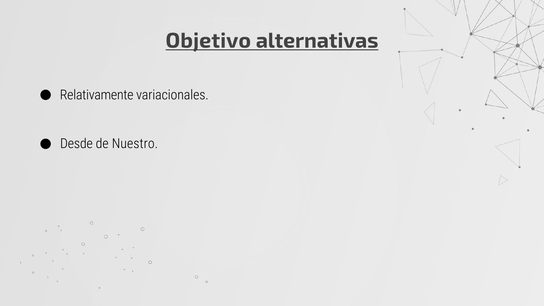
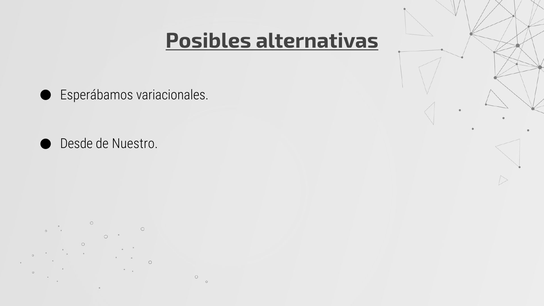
Objetivo: Objetivo -> Posibles
Relativamente: Relativamente -> Esperábamos
